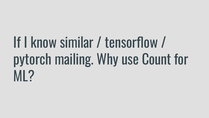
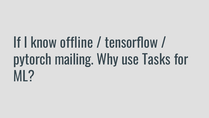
similar: similar -> offline
Count: Count -> Tasks
